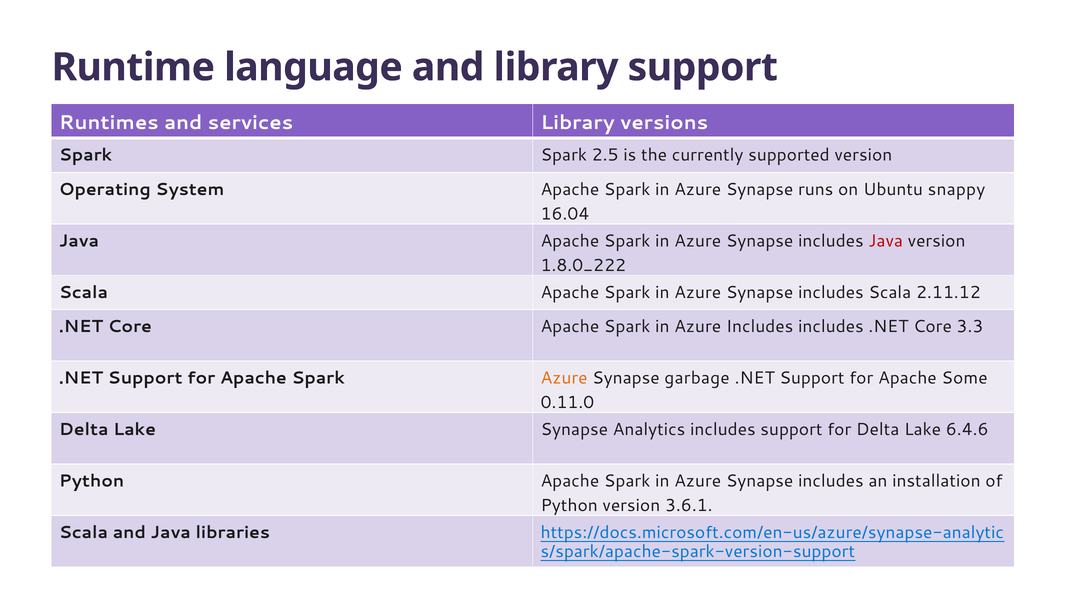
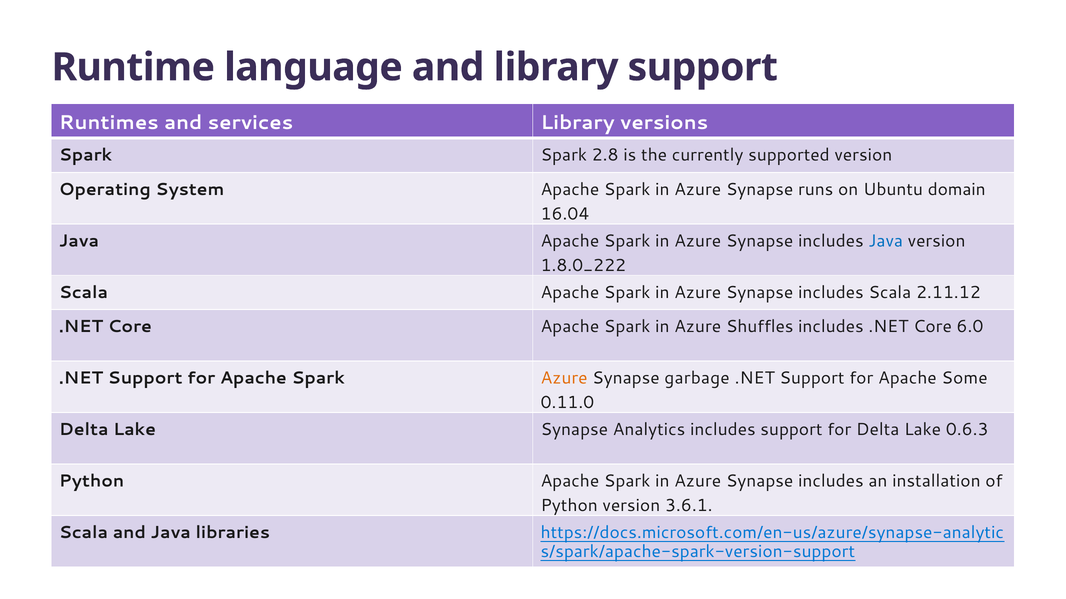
2.5: 2.5 -> 2.8
snappy: snappy -> domain
Java at (886, 241) colour: red -> blue
Azure Includes: Includes -> Shuffles
3.3: 3.3 -> 6.0
6.4.6: 6.4.6 -> 0.6.3
